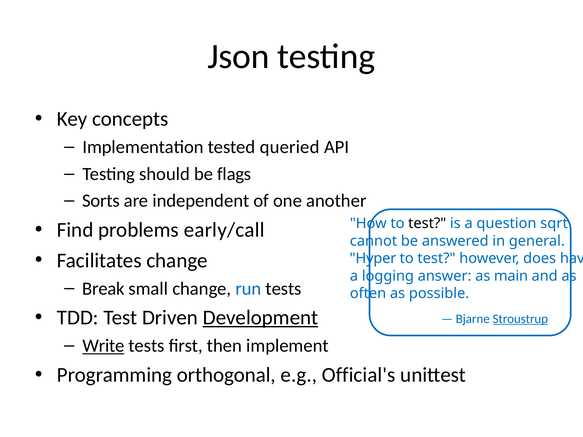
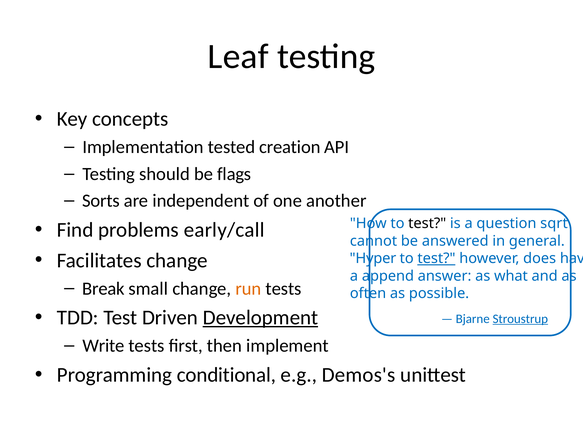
Json: Json -> Leaf
queried: queried -> creation
test at (436, 259) underline: none -> present
logging: logging -> append
main: main -> what
run colour: blue -> orange
Write underline: present -> none
orthogonal: orthogonal -> conditional
Official's: Official's -> Demos's
